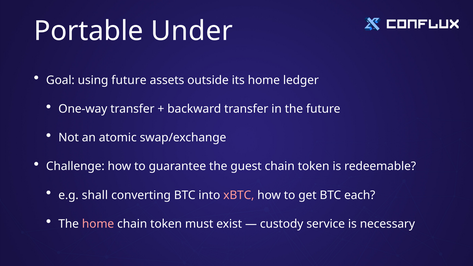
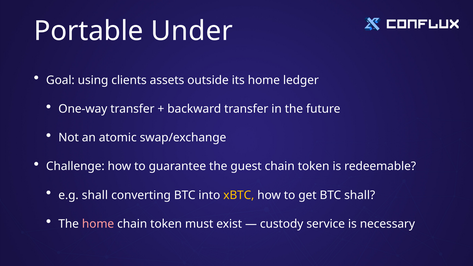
using future: future -> clients
xBTC colour: pink -> yellow
BTC each: each -> shall
